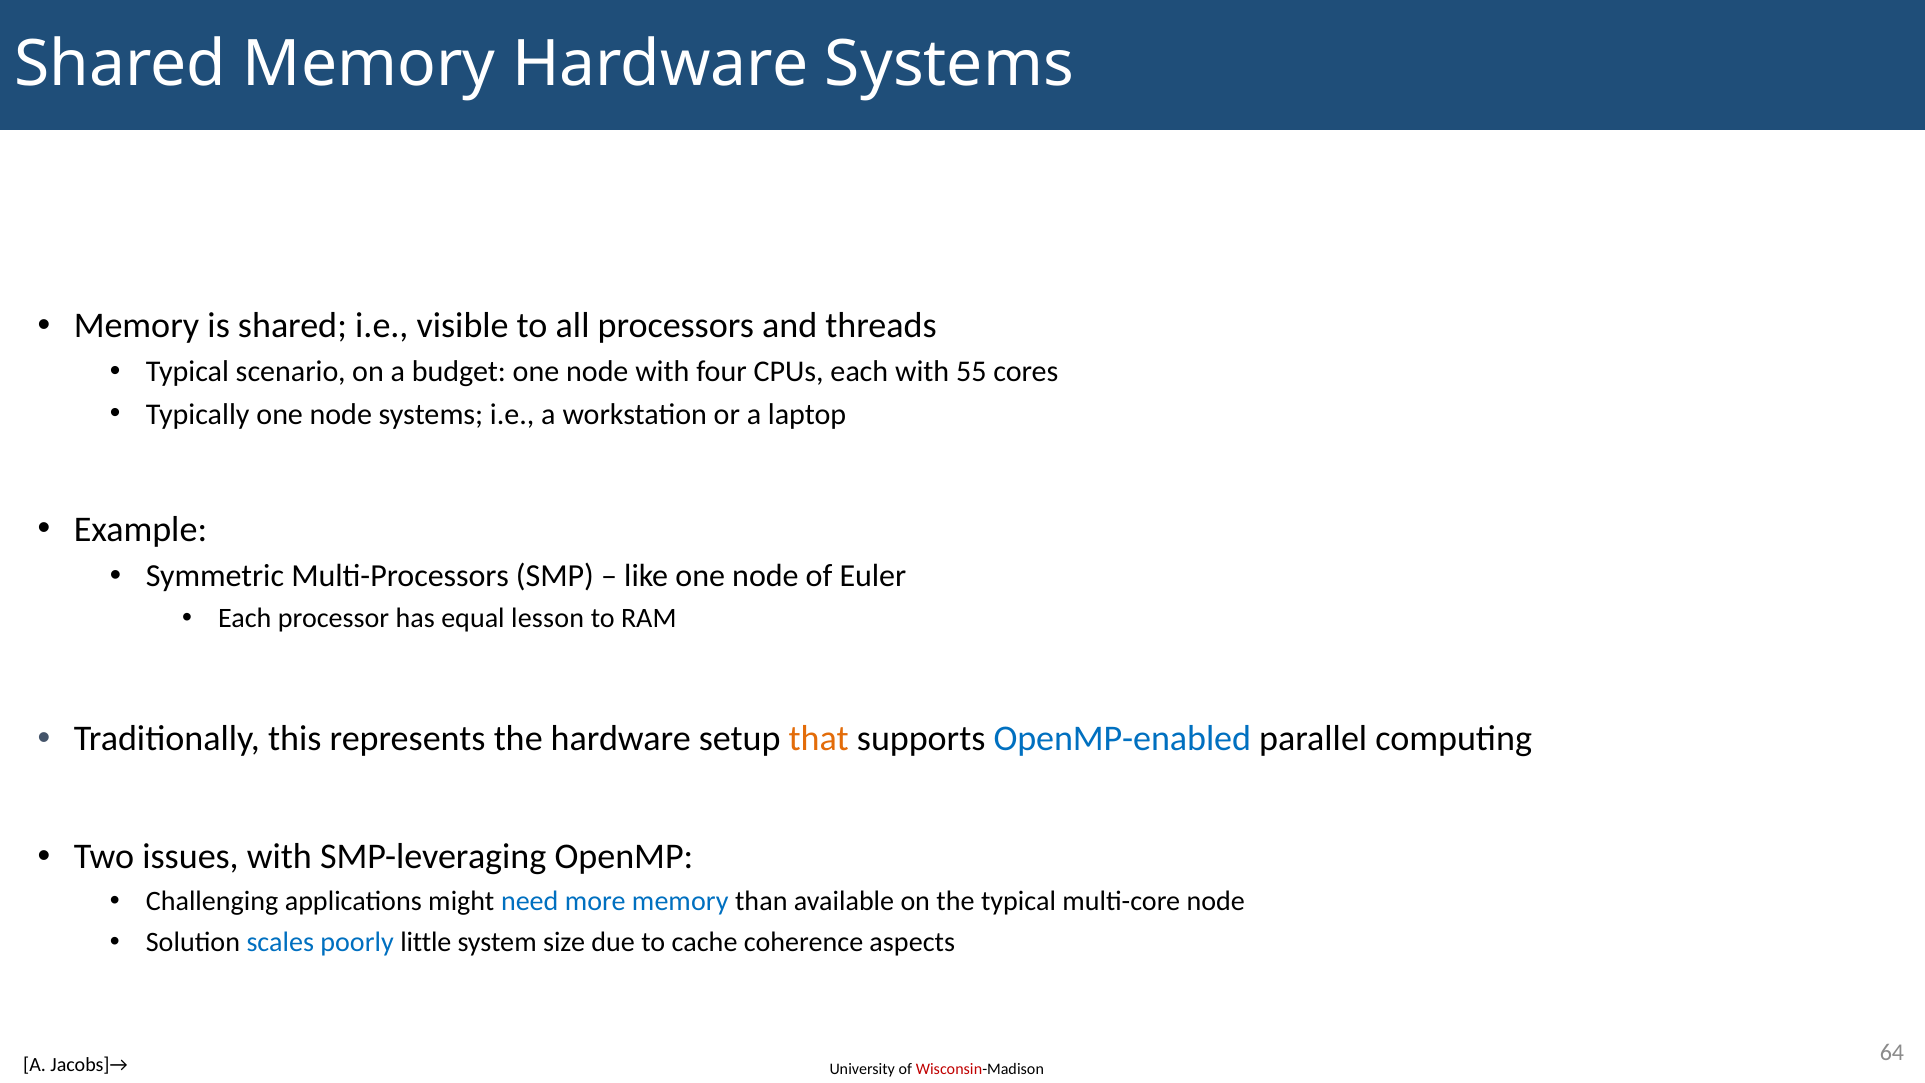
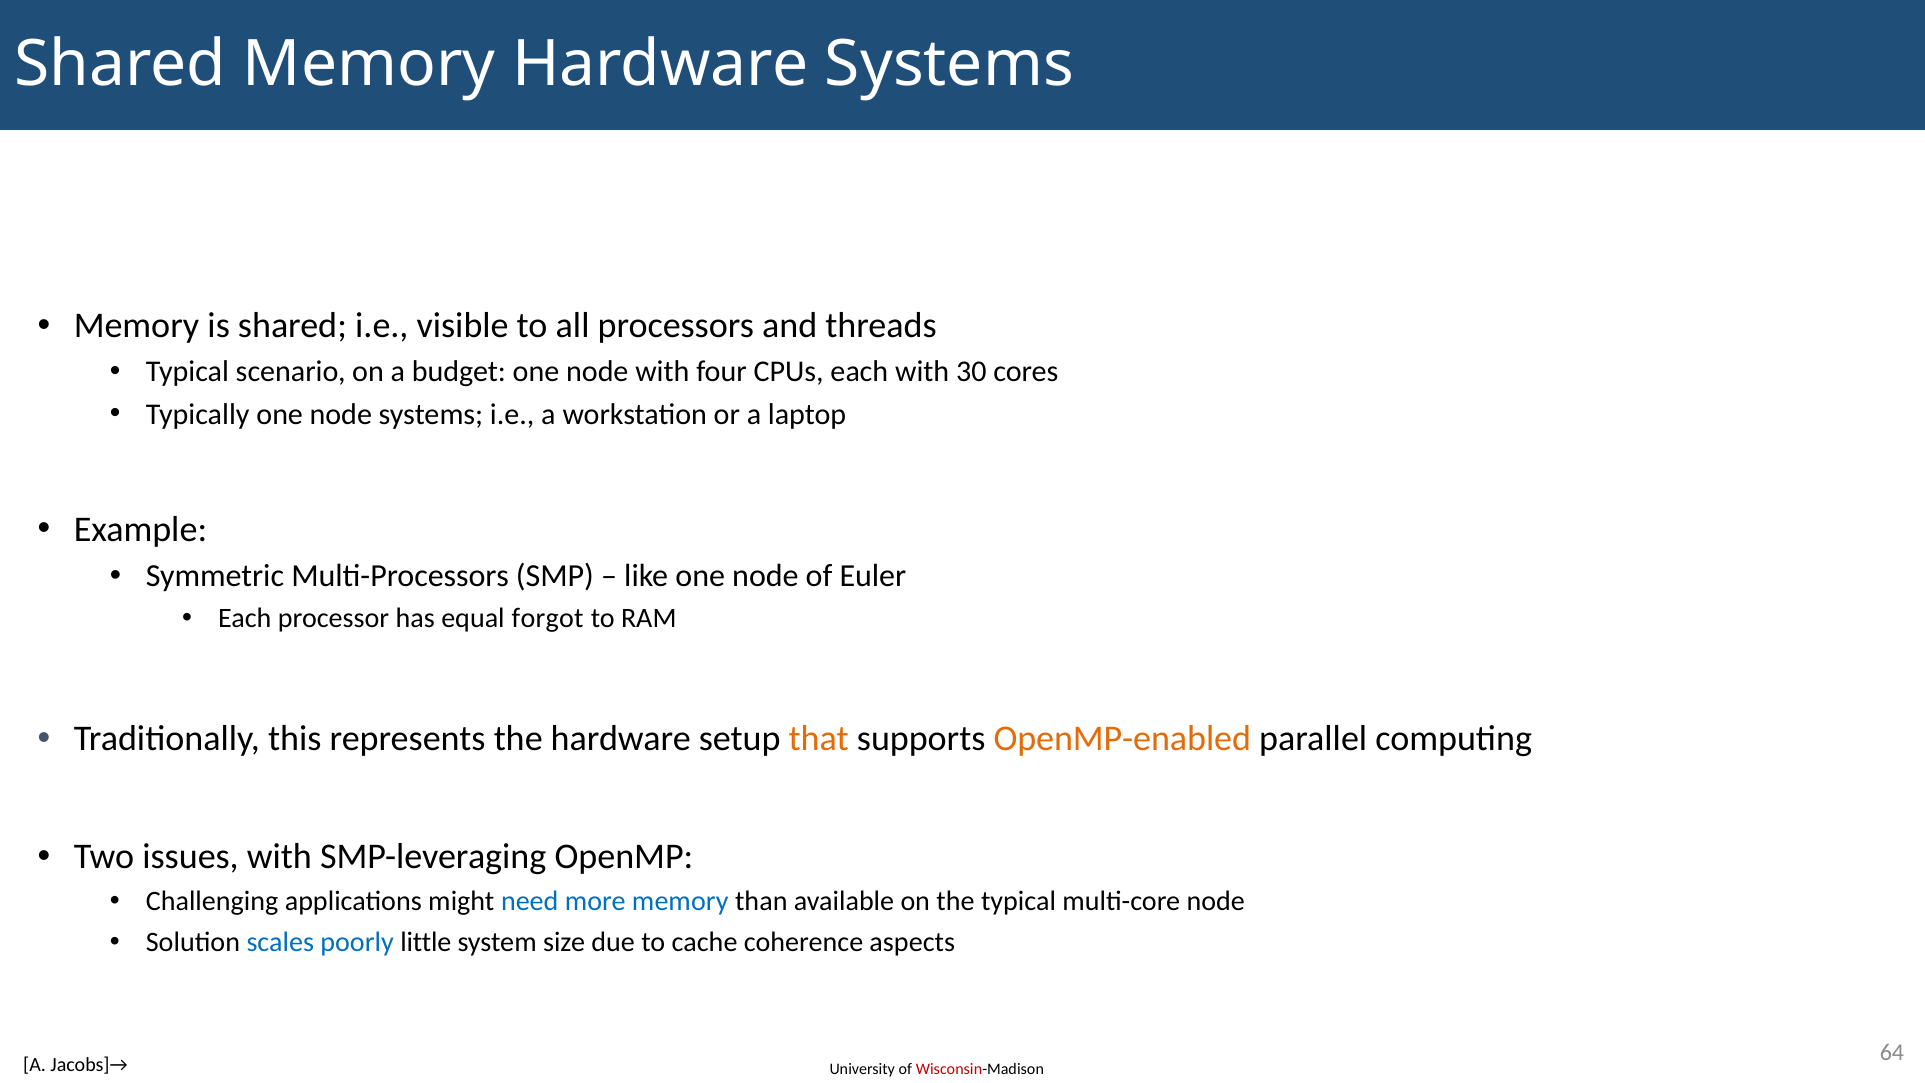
55: 55 -> 30
lesson: lesson -> forgot
OpenMP-enabled colour: blue -> orange
